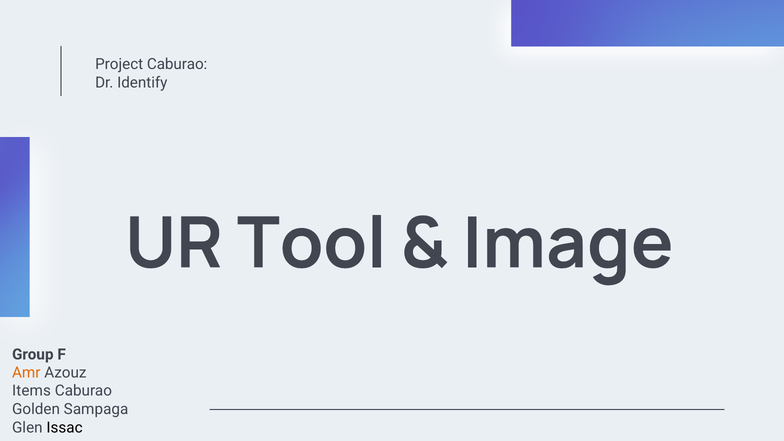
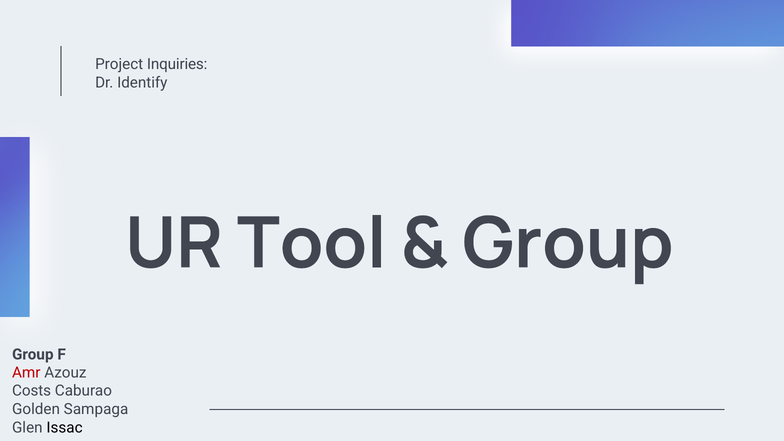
Project Caburao: Caburao -> Inquiries
Image at (568, 244): Image -> Group
Amr colour: orange -> red
Items: Items -> Costs
